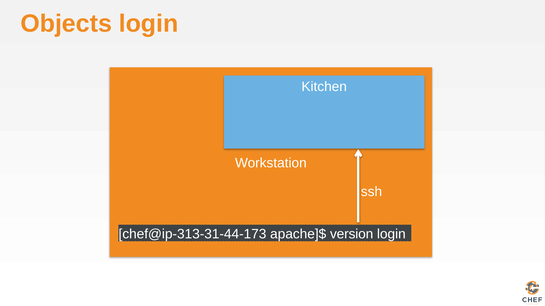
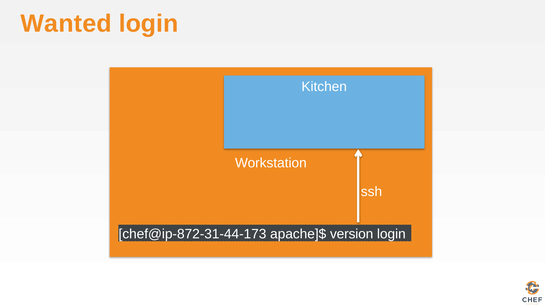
Objects: Objects -> Wanted
chef@ip-313-31-44-173: chef@ip-313-31-44-173 -> chef@ip-872-31-44-173
